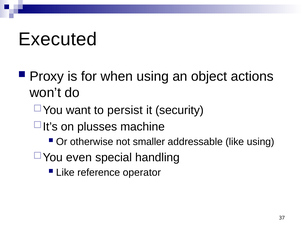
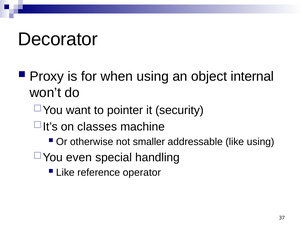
Executed: Executed -> Decorator
actions: actions -> internal
persist: persist -> pointer
plusses: plusses -> classes
